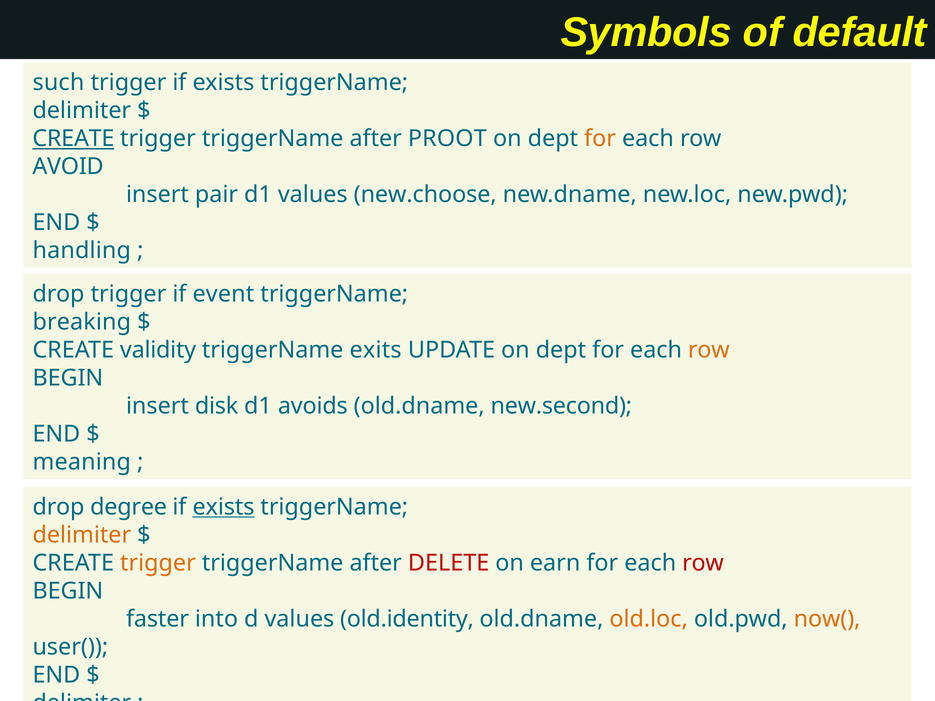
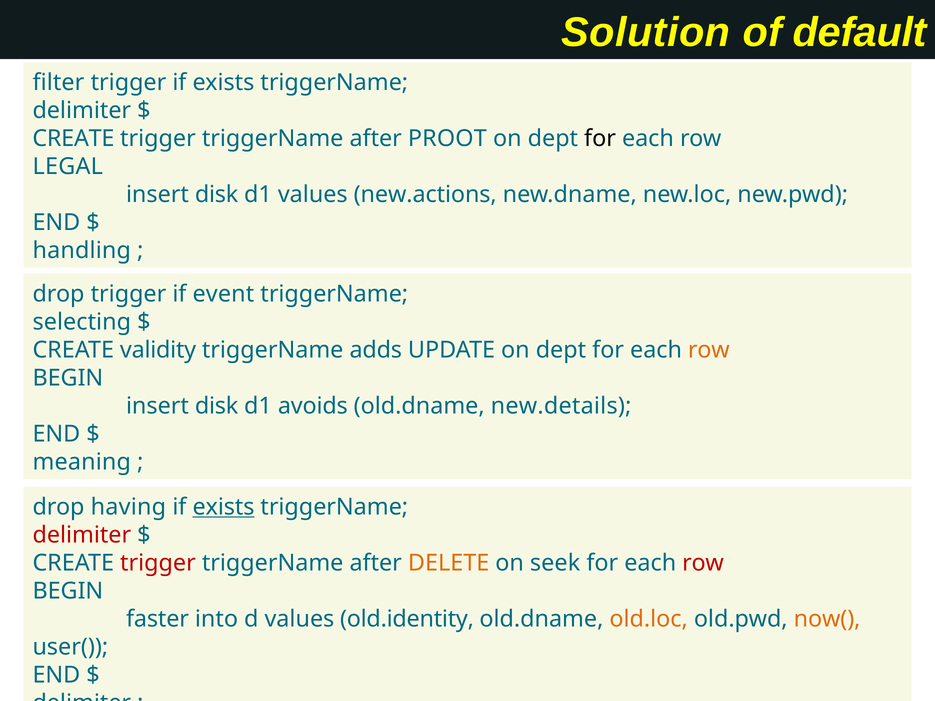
Symbols: Symbols -> Solution
such: such -> filter
CREATE at (73, 139) underline: present -> none
for at (600, 139) colour: orange -> black
AVOID: AVOID -> LEGAL
pair at (216, 195): pair -> disk
new.choose: new.choose -> new.actions
breaking: breaking -> selecting
exits: exits -> adds
new.second: new.second -> new.details
degree: degree -> having
delimiter at (82, 535) colour: orange -> red
trigger at (158, 563) colour: orange -> red
DELETE colour: red -> orange
earn: earn -> seek
